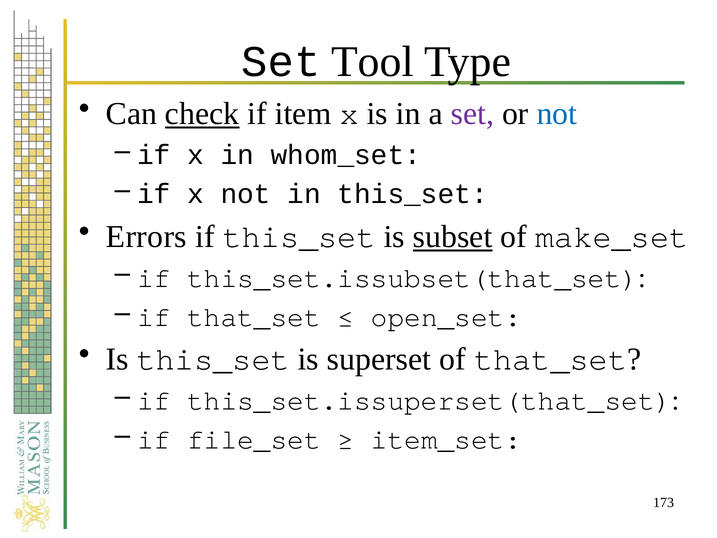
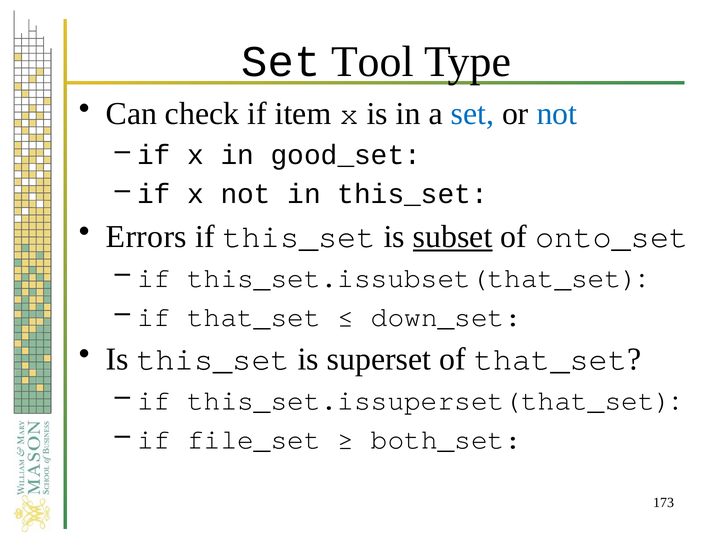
check underline: present -> none
set at (472, 114) colour: purple -> blue
whom_set: whom_set -> good_set
make_set: make_set -> onto_set
open_set: open_set -> down_set
item_set: item_set -> both_set
